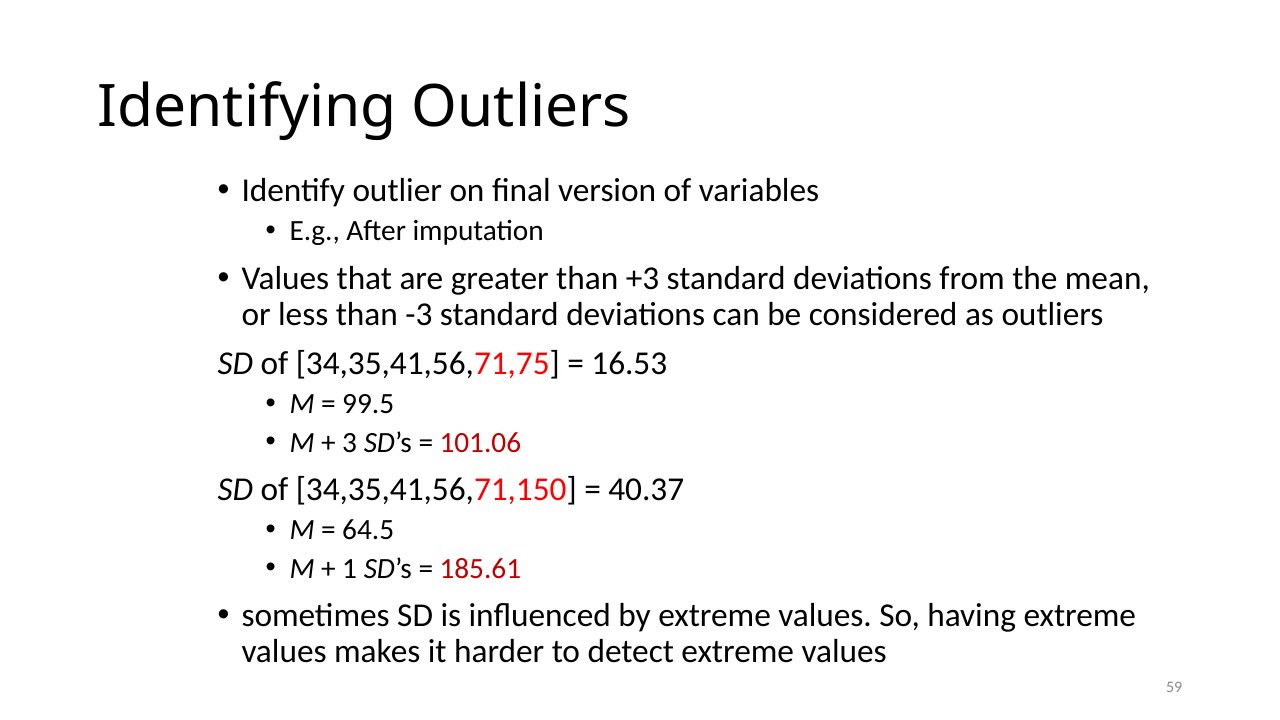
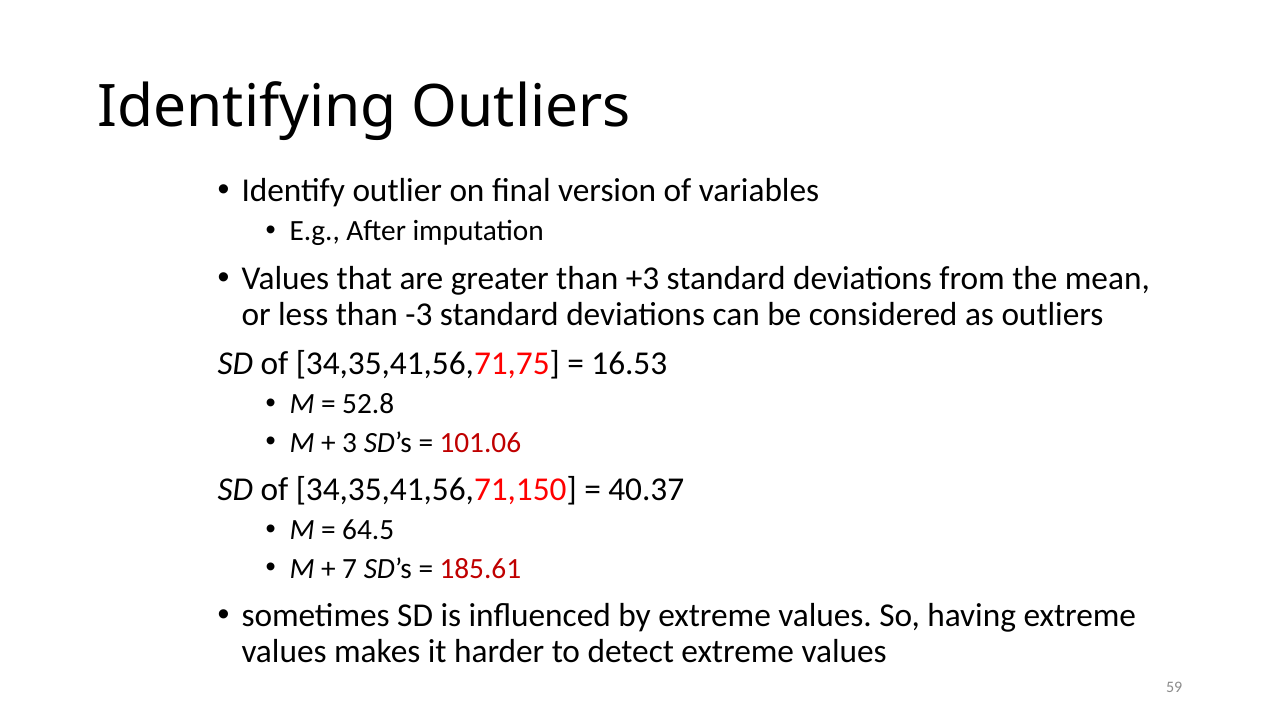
99.5: 99.5 -> 52.8
1: 1 -> 7
